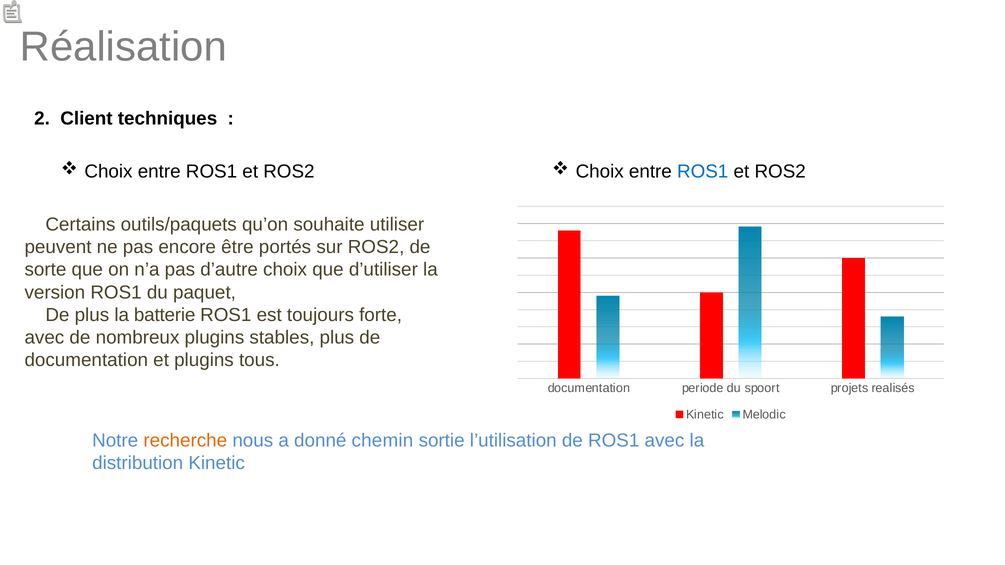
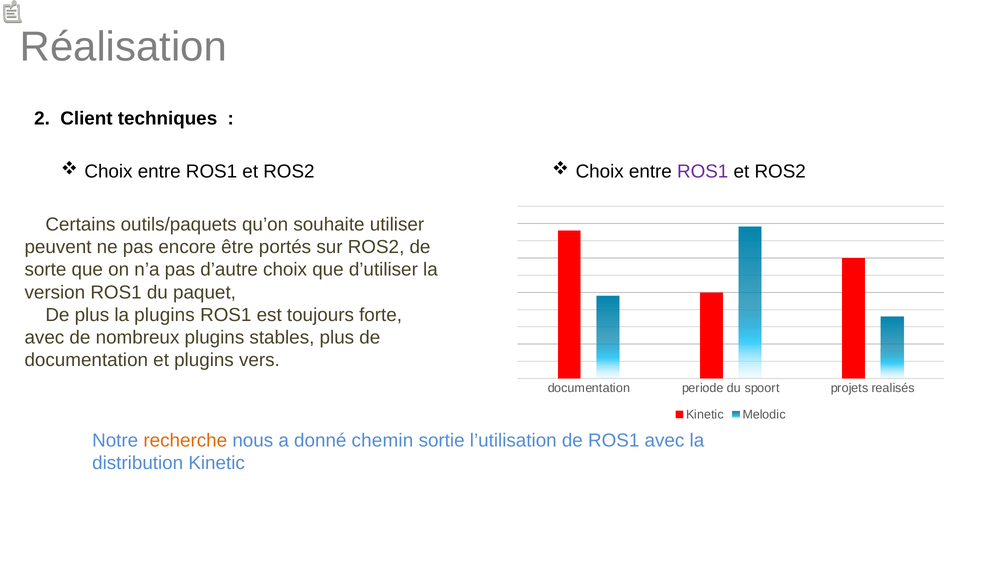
ROS1 at (703, 172) colour: blue -> purple
la batterie: batterie -> plugins
tous: tous -> vers
